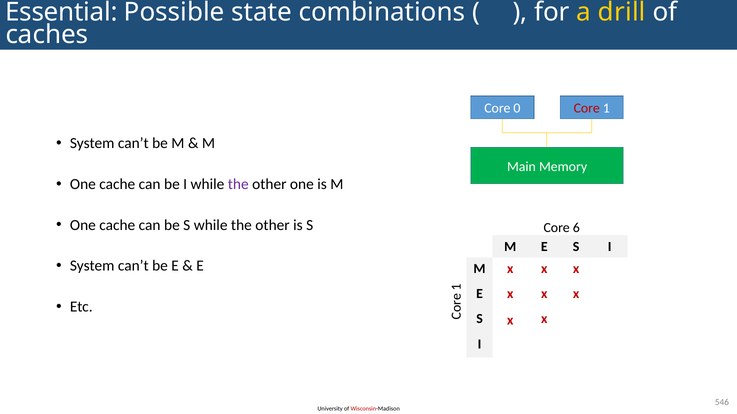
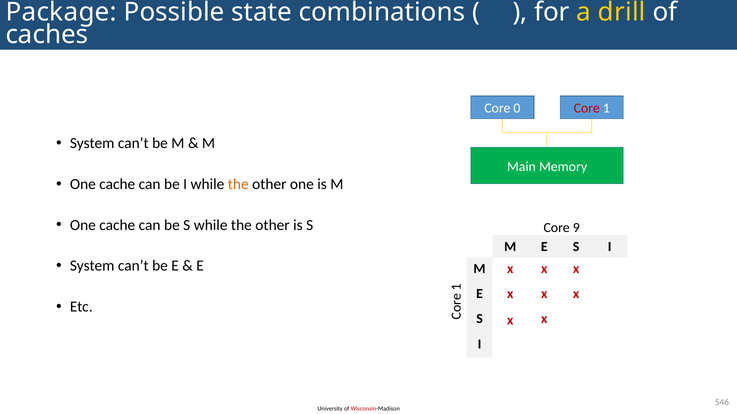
Essential: Essential -> Package
the at (238, 184) colour: purple -> orange
6: 6 -> 9
